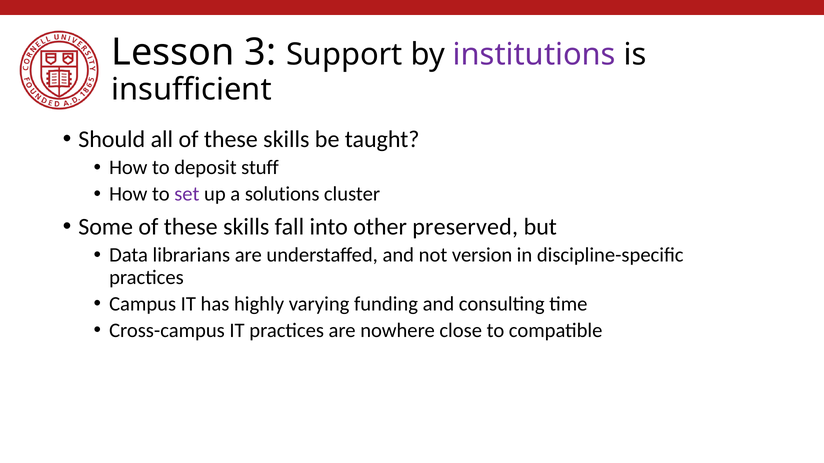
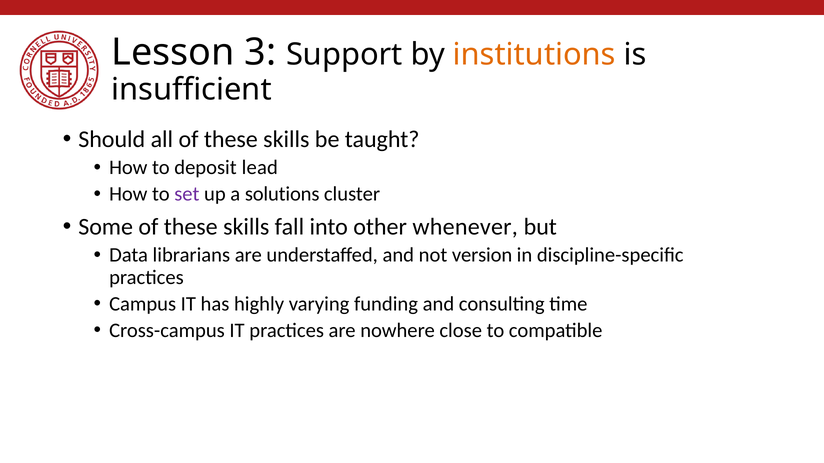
institutions colour: purple -> orange
stuff: stuff -> lead
preserved: preserved -> whenever
